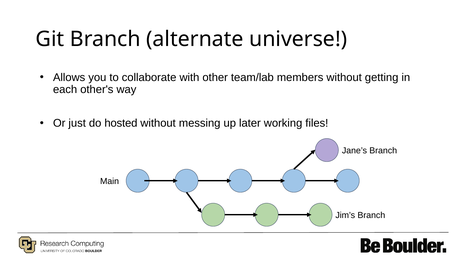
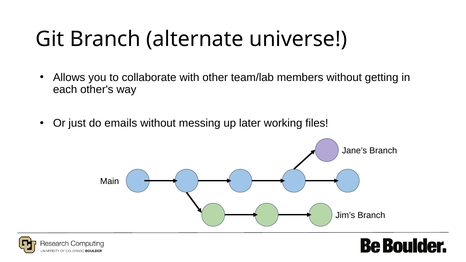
hosted: hosted -> emails
